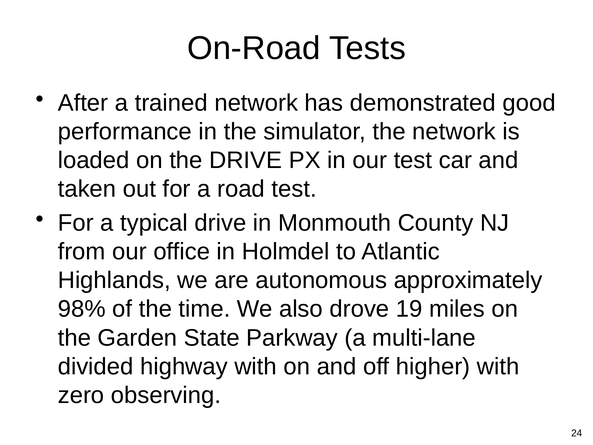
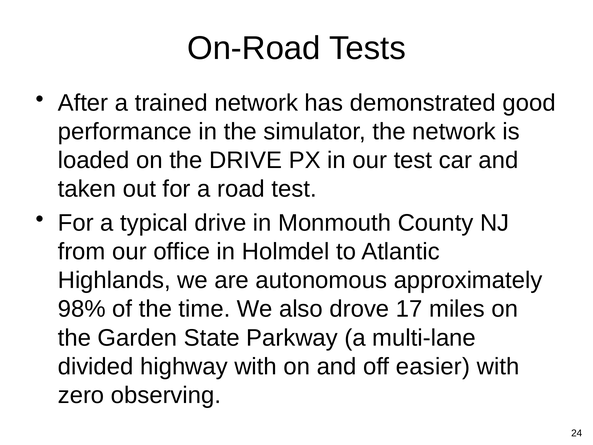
19: 19 -> 17
higher: higher -> easier
